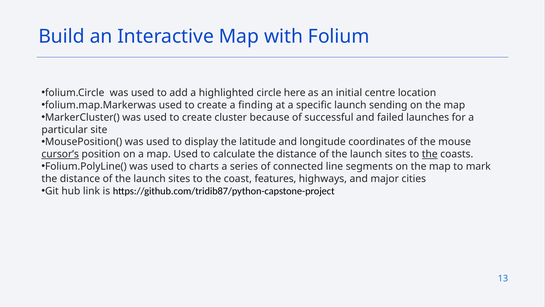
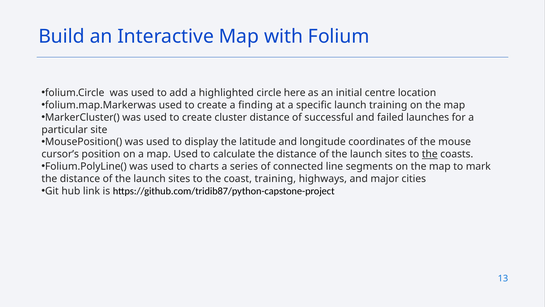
launch sending: sending -> training
cluster because: because -> distance
cursor’s underline: present -> none
coast features: features -> training
